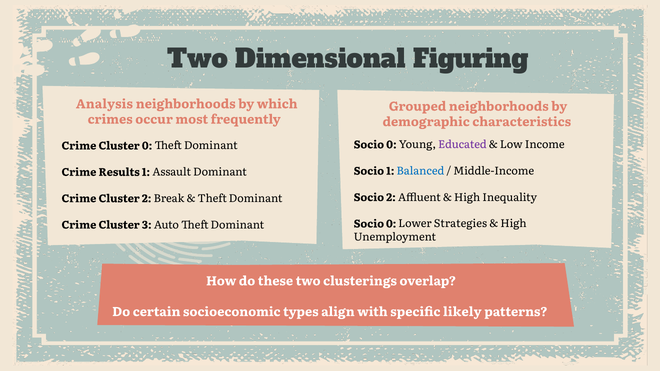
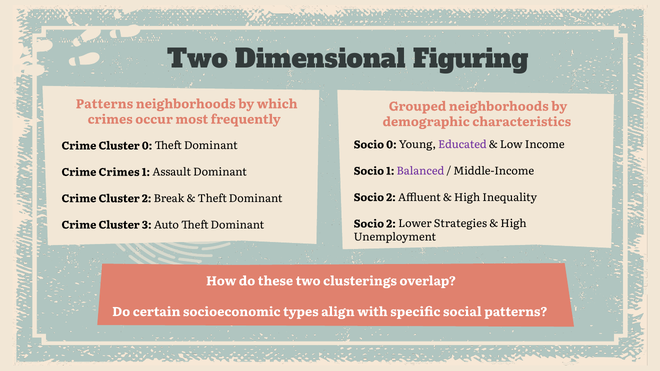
Analysis at (104, 104): Analysis -> Patterns
Balanced colour: blue -> purple
Crime Results: Results -> Crimes
0 at (391, 224): 0 -> 2
likely: likely -> social
